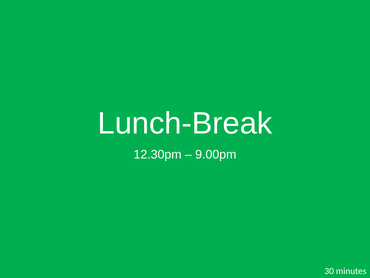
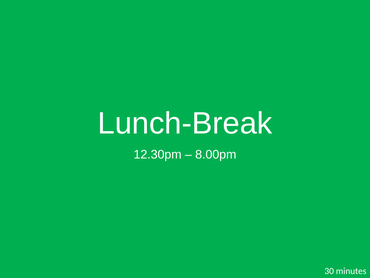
9.00pm: 9.00pm -> 8.00pm
